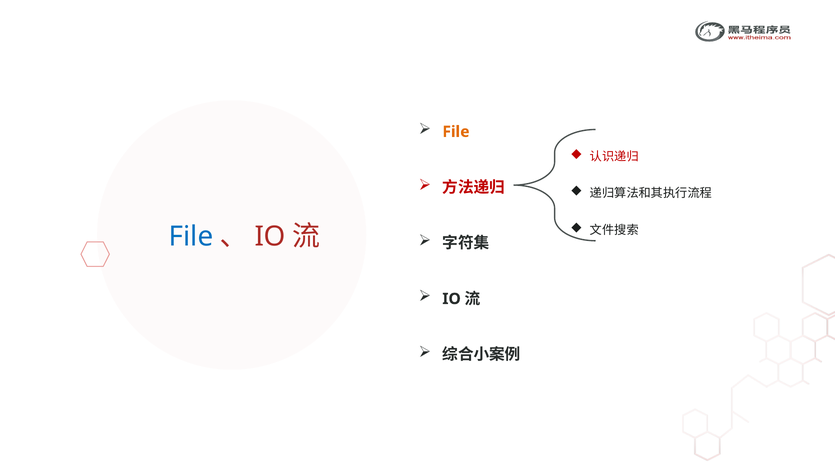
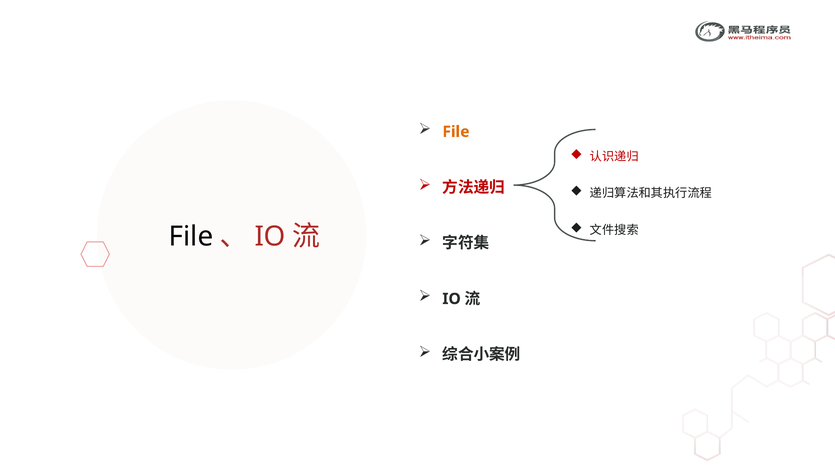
File at (191, 237) colour: blue -> black
